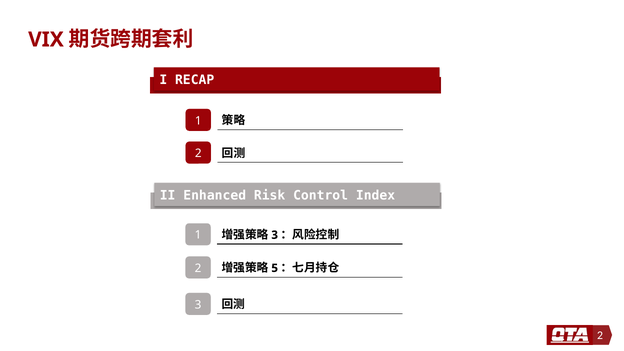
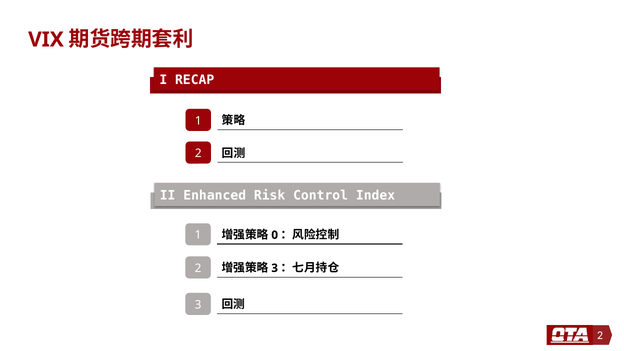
3 at (275, 235): 3 -> 0
5 at (275, 268): 5 -> 3
